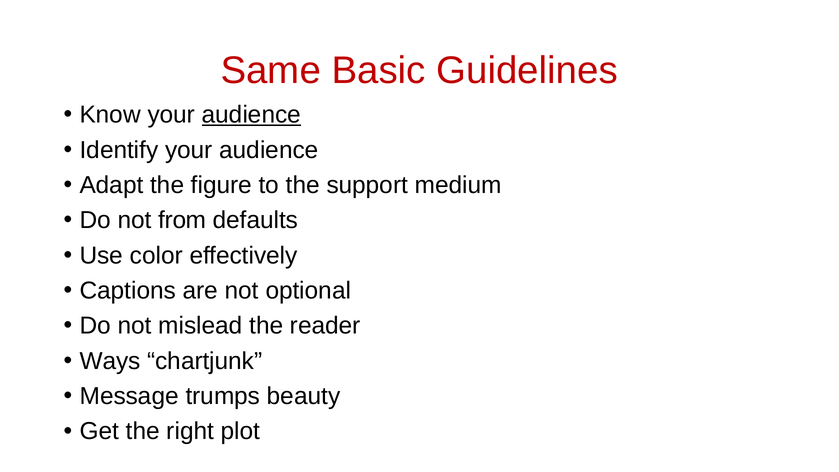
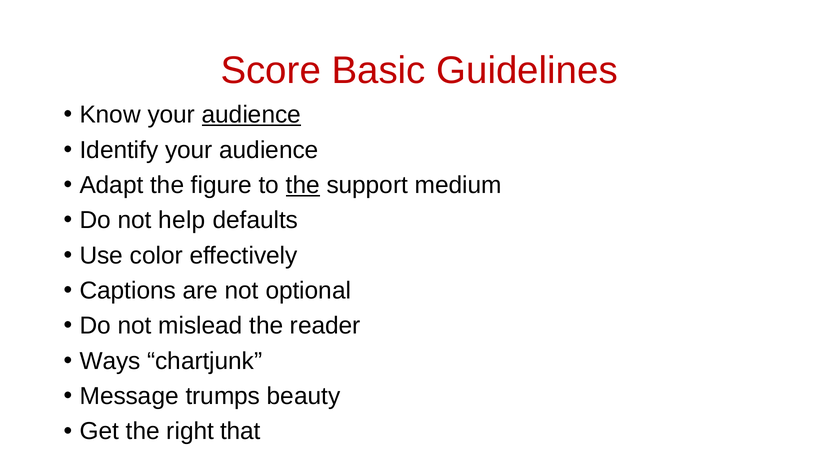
Same: Same -> Score
the at (303, 185) underline: none -> present
from: from -> help
plot: plot -> that
